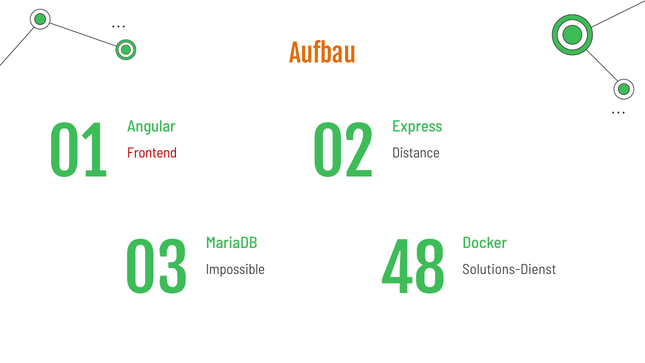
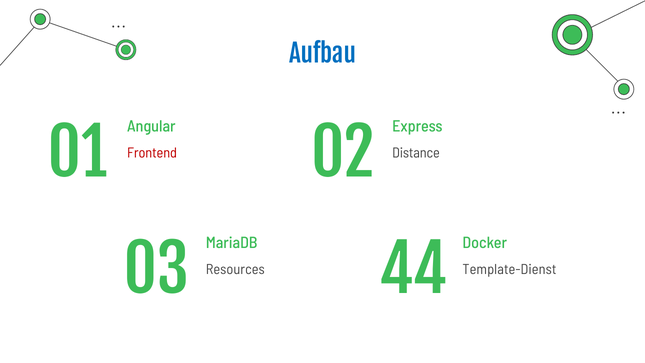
Aufbau colour: orange -> blue
48: 48 -> 44
Impossible: Impossible -> Resources
Solutions-Dienst: Solutions-Dienst -> Template-Dienst
